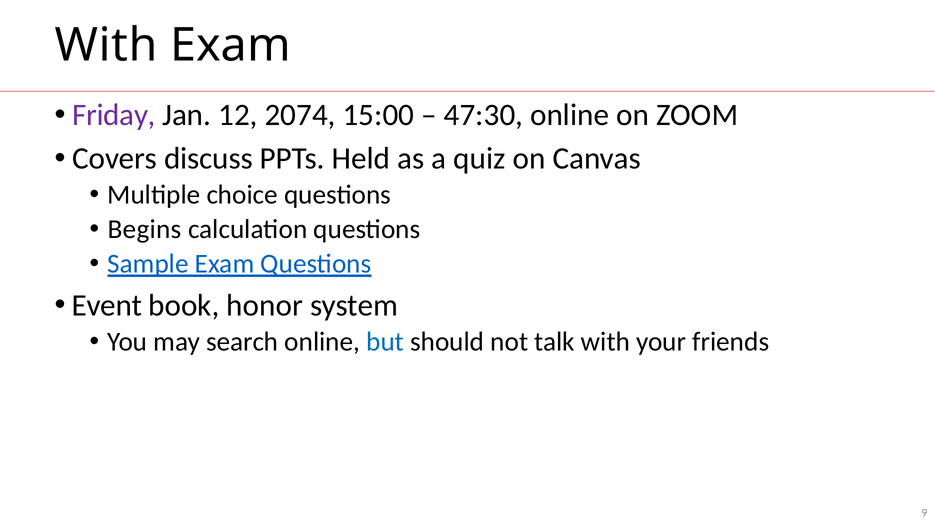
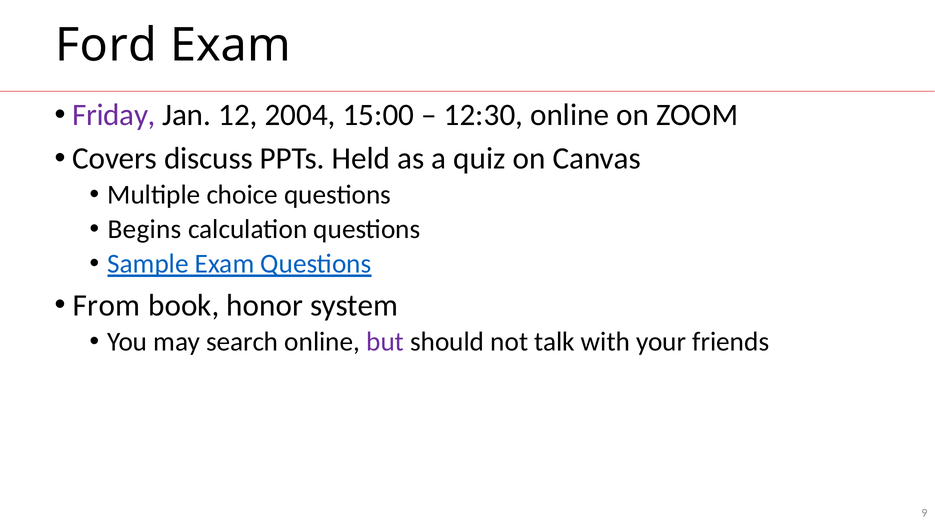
With at (106, 46): With -> Ford
2074: 2074 -> 2004
47:30: 47:30 -> 12:30
Event: Event -> From
but colour: blue -> purple
